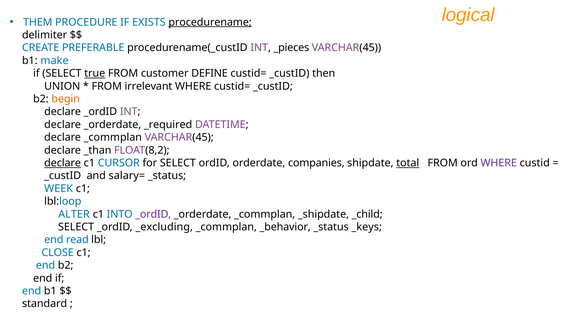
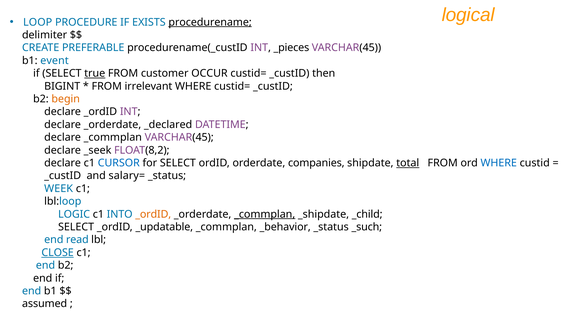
THEM: THEM -> LOOP
make: make -> event
DEFINE: DEFINE -> OCCUR
UNION: UNION -> BIGINT
_required: _required -> _declared
_than: _than -> _seek
declare at (63, 163) underline: present -> none
WHERE at (499, 163) colour: purple -> blue
ALTER: ALTER -> LOGIC
_ordID at (153, 215) colour: purple -> orange
_commplan at (265, 215) underline: none -> present
_excluding: _excluding -> _updatable
_keys: _keys -> _such
CLOSE underline: none -> present
standard: standard -> assumed
